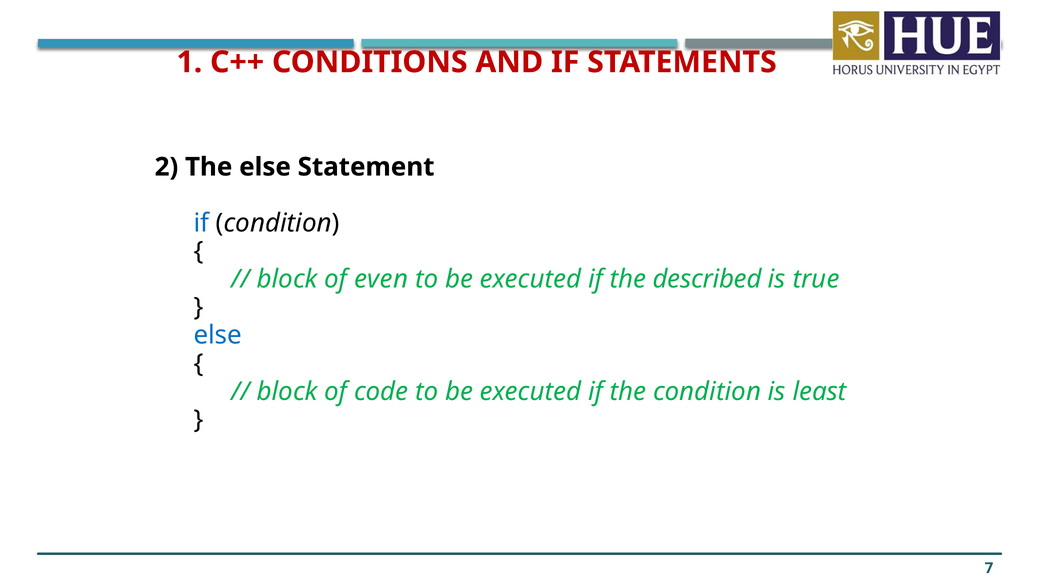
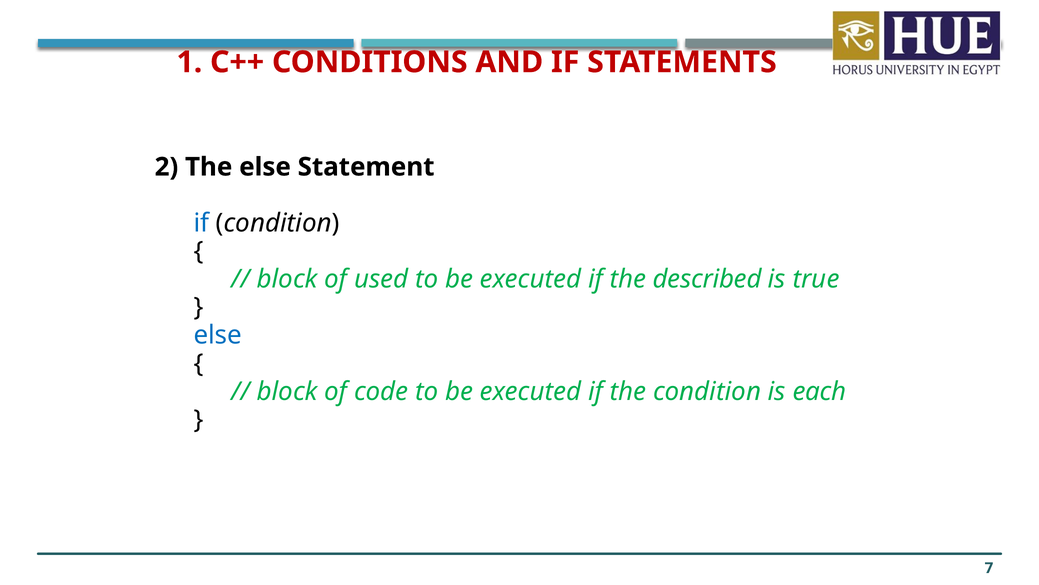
even: even -> used
least: least -> each
